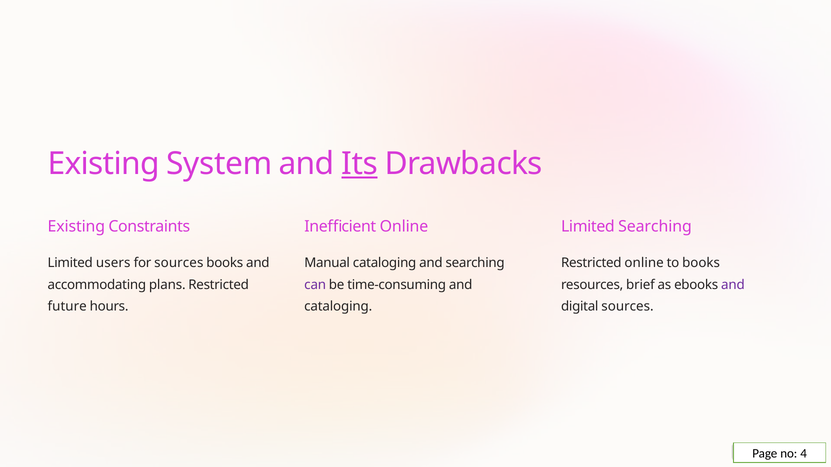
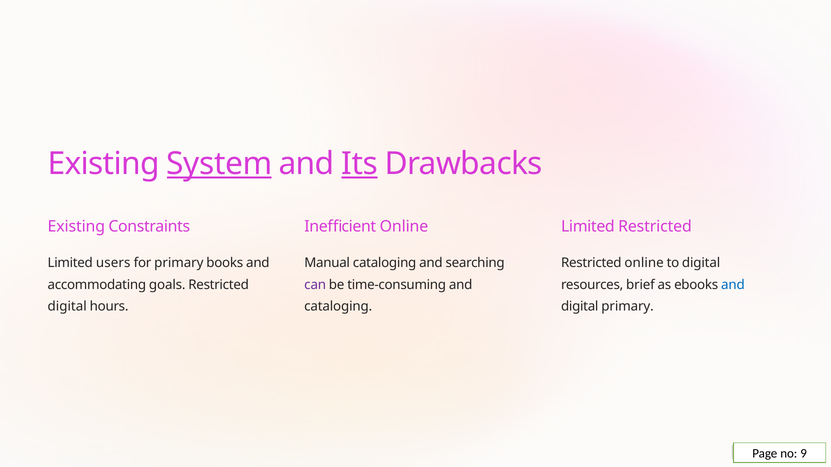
System underline: none -> present
Limited Searching: Searching -> Restricted
for sources: sources -> primary
to books: books -> digital
plans: plans -> goals
and at (733, 285) colour: purple -> blue
future at (67, 307): future -> digital
digital sources: sources -> primary
4: 4 -> 9
